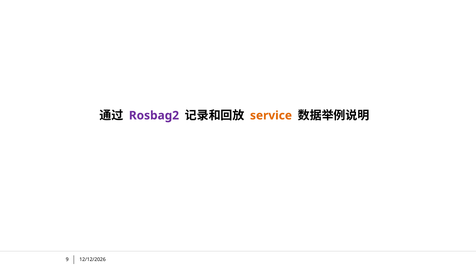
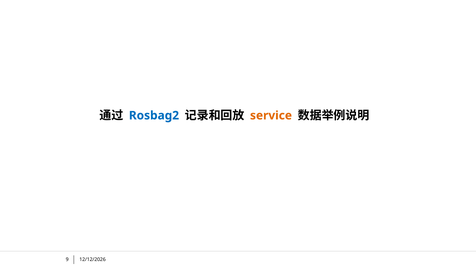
Rosbag2 colour: purple -> blue
